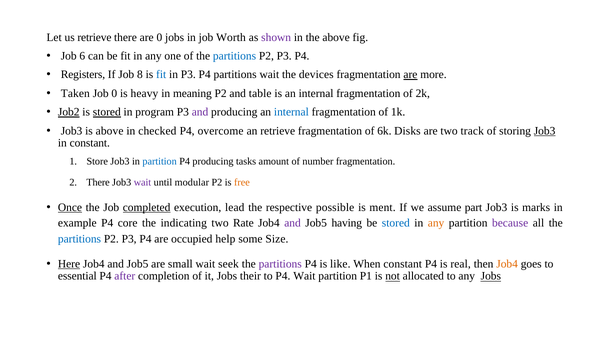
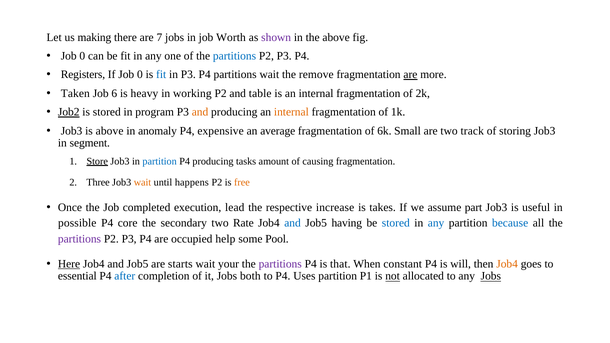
us retrieve: retrieve -> making
are 0: 0 -> 7
6 at (82, 56): 6 -> 0
If Job 8: 8 -> 0
devices: devices -> remove
Job 0: 0 -> 6
meaning: meaning -> working
stored at (107, 112) underline: present -> none
and at (200, 112) colour: purple -> orange
internal at (291, 112) colour: blue -> orange
checked: checked -> anomaly
overcome: overcome -> expensive
an retrieve: retrieve -> average
Disks: Disks -> Small
Job3 at (545, 131) underline: present -> none
in constant: constant -> segment
Store underline: none -> present
number: number -> causing
There at (98, 182): There -> Three
wait at (142, 182) colour: purple -> orange
modular: modular -> happens
Once underline: present -> none
completed underline: present -> none
possible: possible -> increase
ment: ment -> takes
marks: marks -> useful
example: example -> possible
indicating: indicating -> secondary
and at (292, 223) colour: purple -> blue
any at (436, 223) colour: orange -> blue
because colour: purple -> blue
partitions at (80, 239) colour: blue -> purple
Size: Size -> Pool
small: small -> starts
seek: seek -> your
like: like -> that
real: real -> will
after colour: purple -> blue
their: their -> both
P4 Wait: Wait -> Uses
